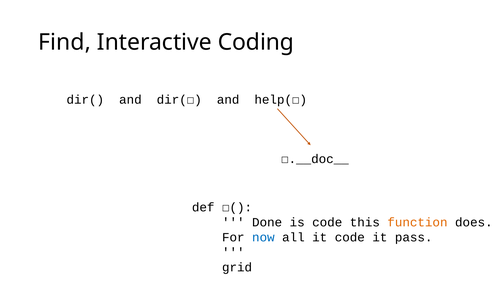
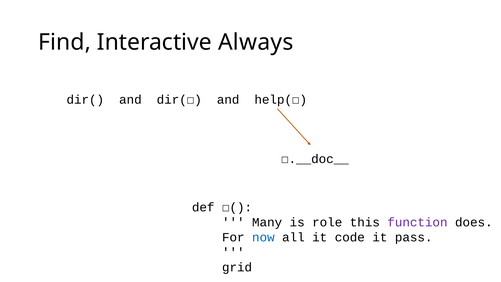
Coding: Coding -> Always
Done: Done -> Many
is code: code -> role
function colour: orange -> purple
